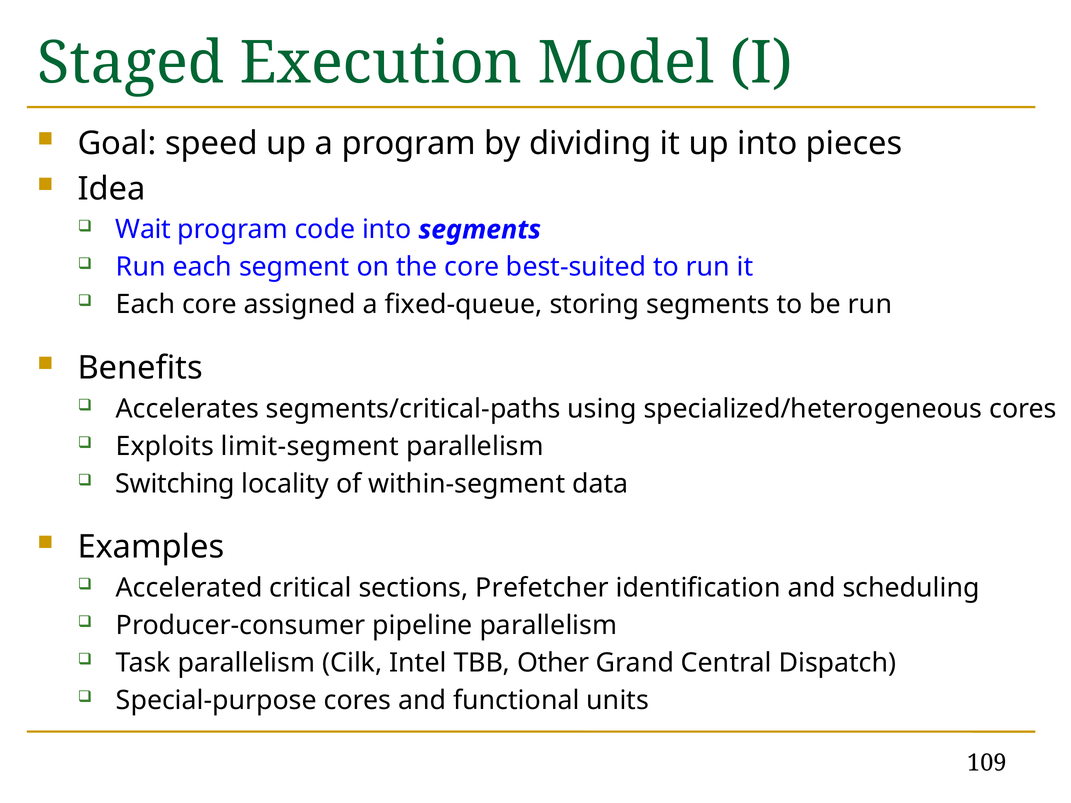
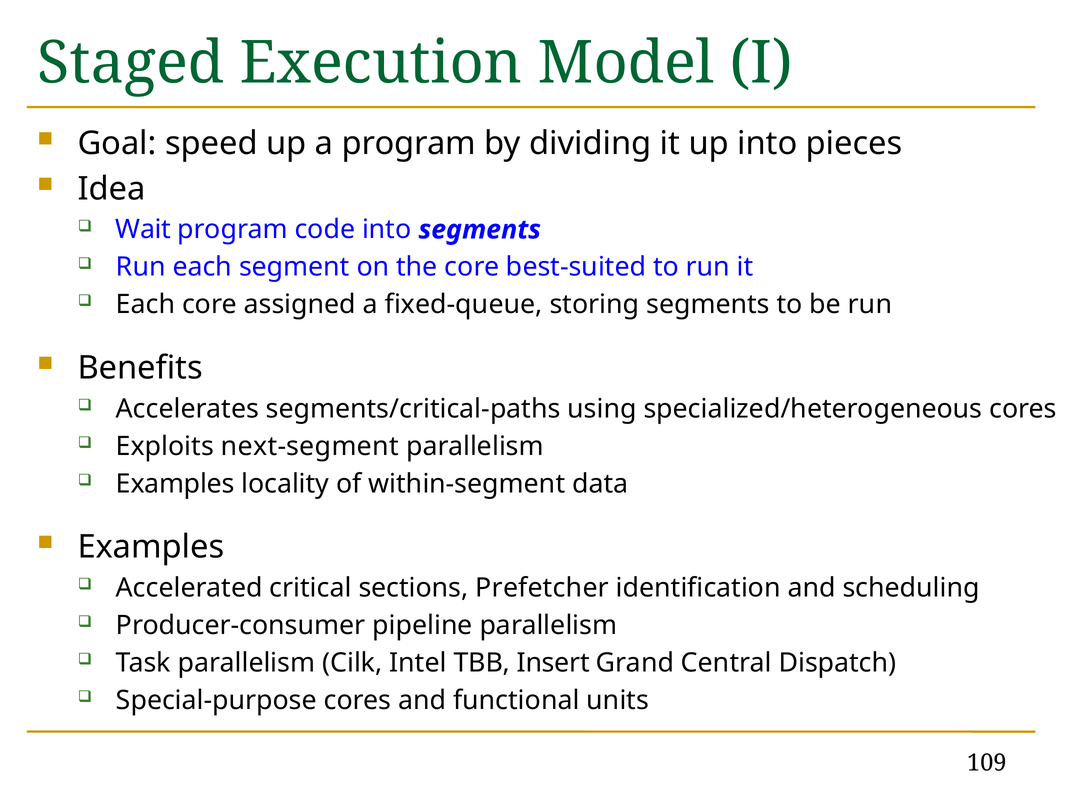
limit-segment: limit-segment -> next-segment
Switching at (175, 484): Switching -> Examples
Other: Other -> Insert
